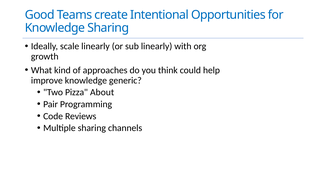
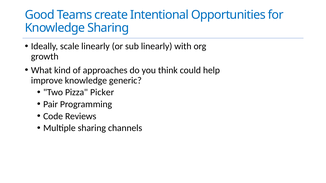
About: About -> Picker
